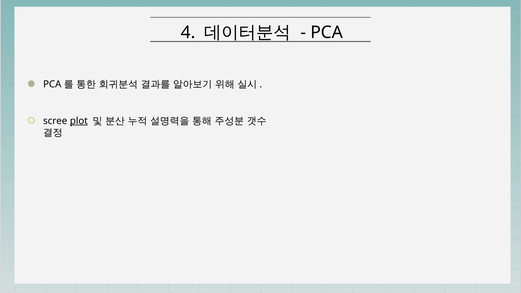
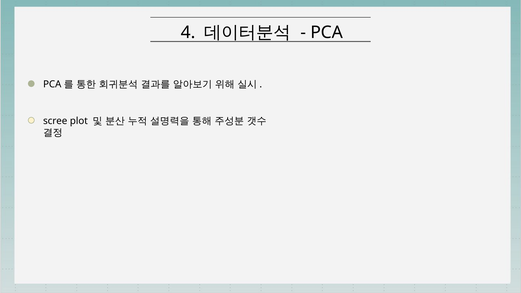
plot underline: present -> none
